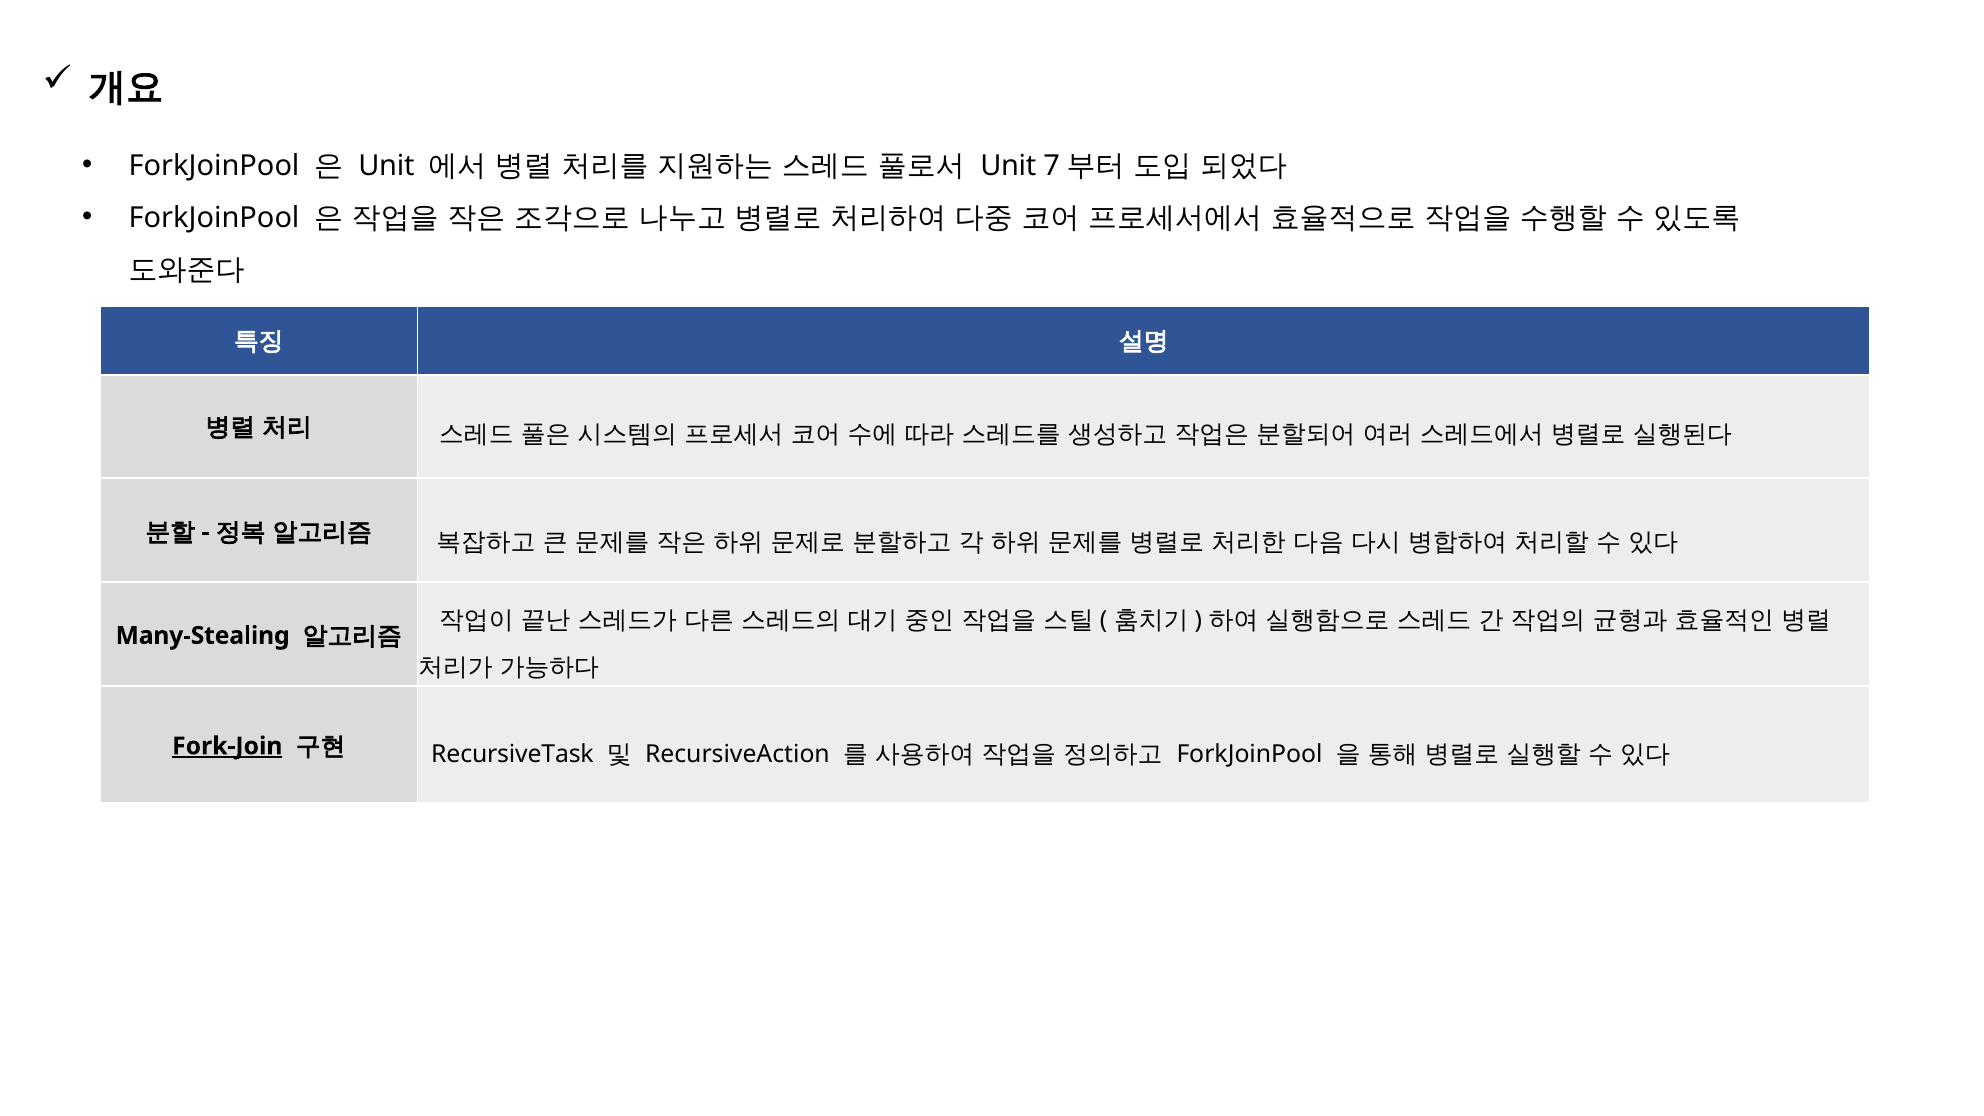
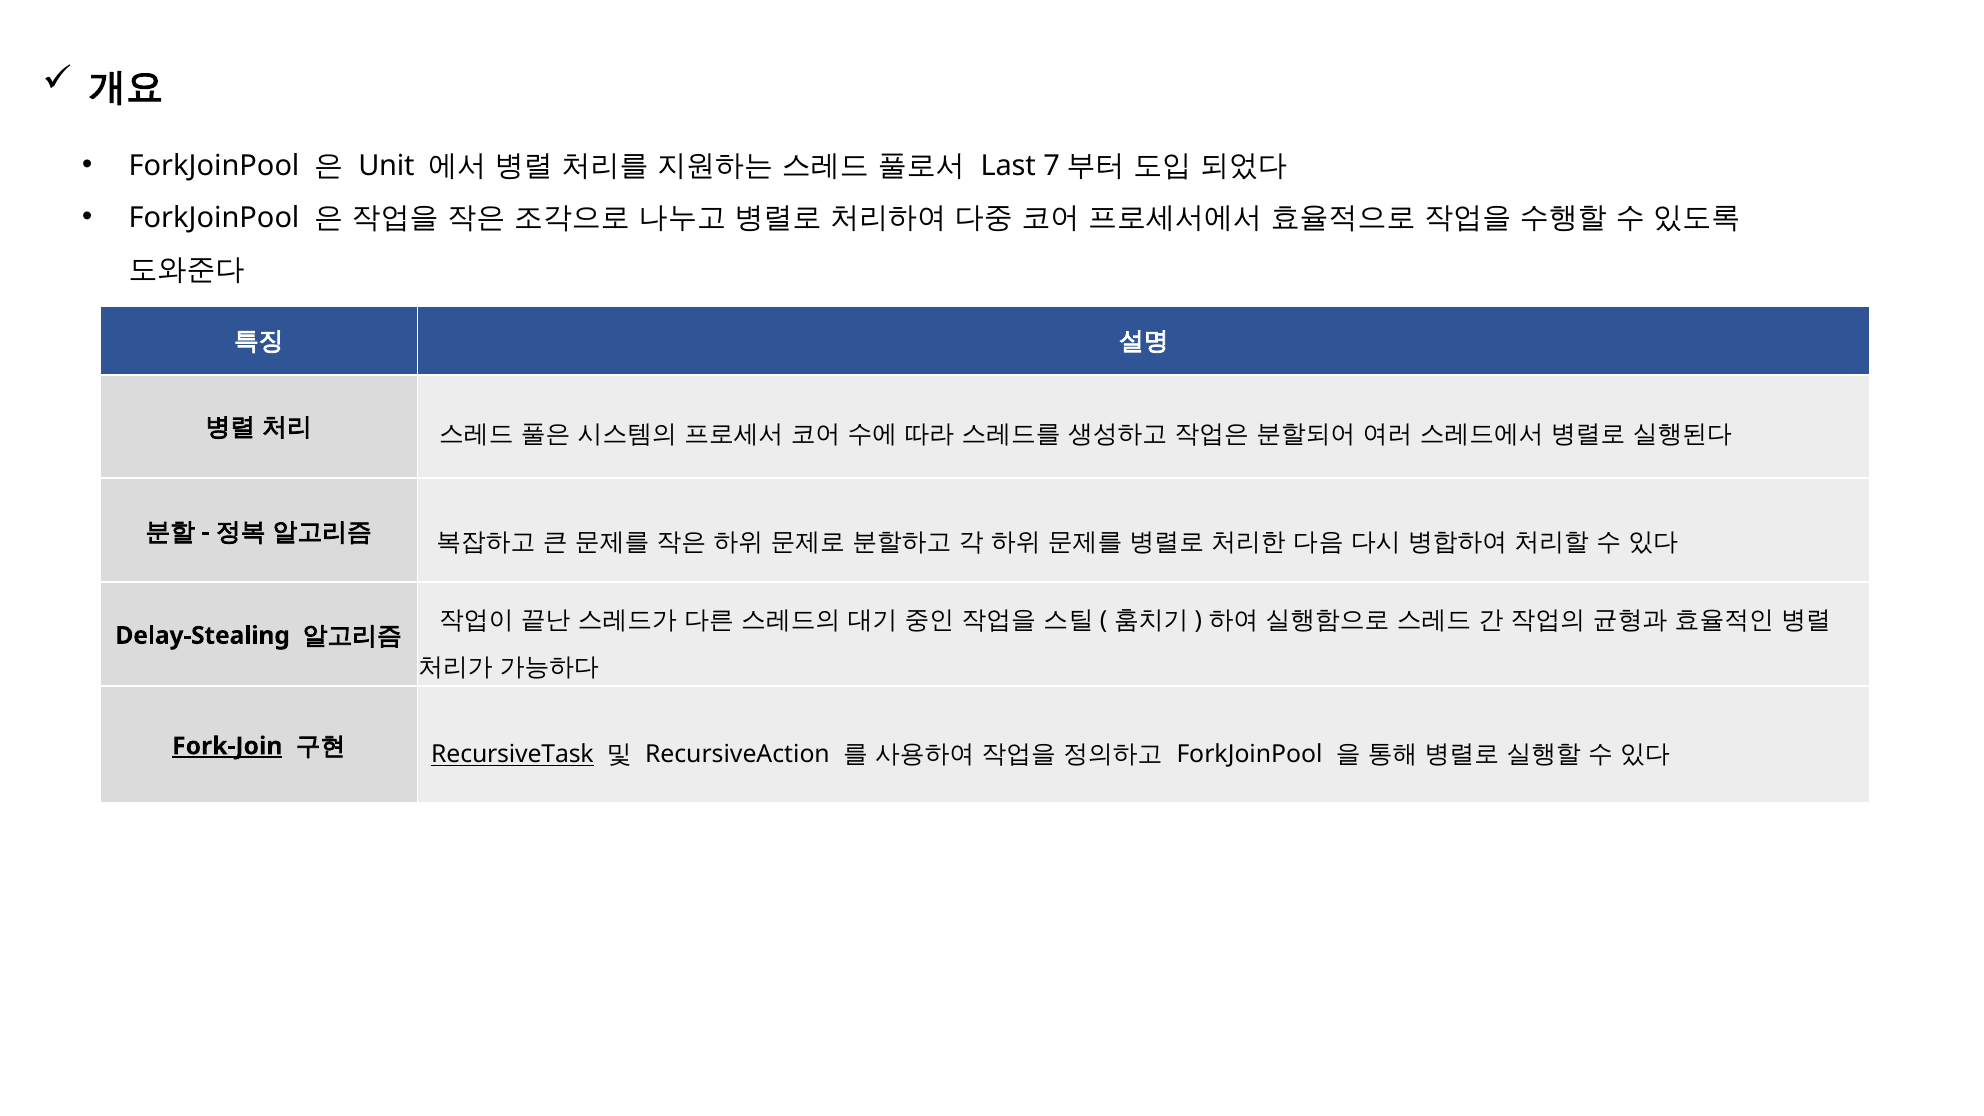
Unit at (1008, 166): Unit -> Last
Many-Stealing: Many-Stealing -> Delay-Stealing
RecursiveTask underline: none -> present
